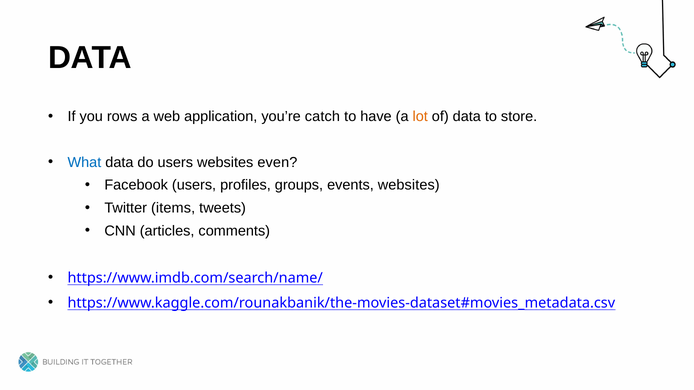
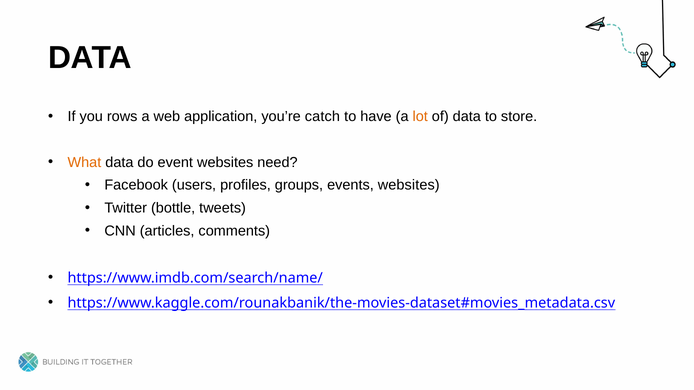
What colour: blue -> orange
do users: users -> event
even: even -> need
items: items -> bottle
